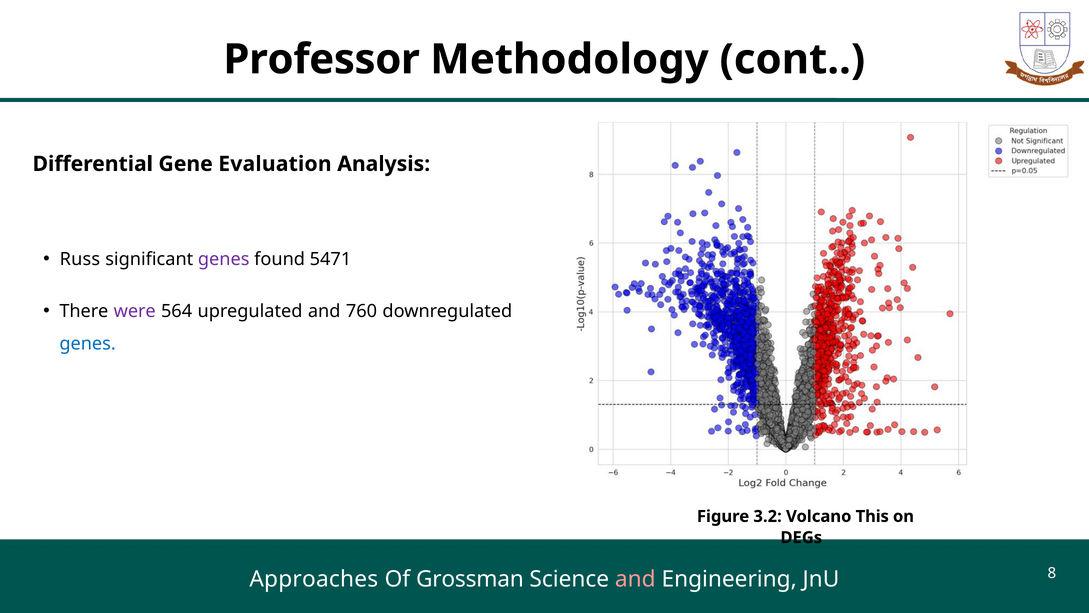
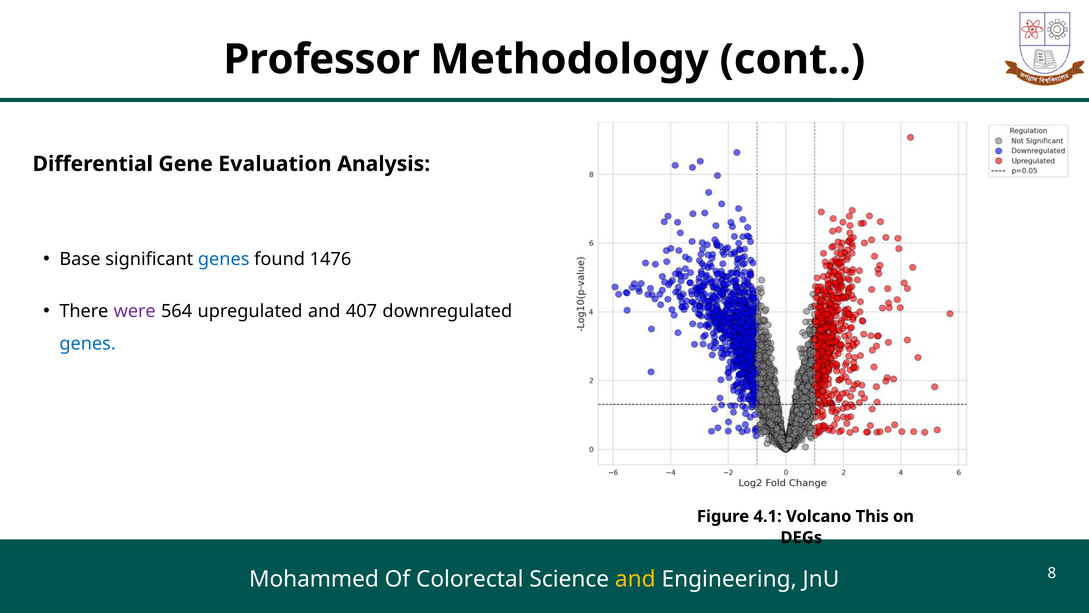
Russ: Russ -> Base
genes at (224, 259) colour: purple -> blue
5471: 5471 -> 1476
760: 760 -> 407
3.2: 3.2 -> 4.1
Approaches: Approaches -> Mohammed
Grossman: Grossman -> Colorectal
and at (635, 579) colour: pink -> yellow
